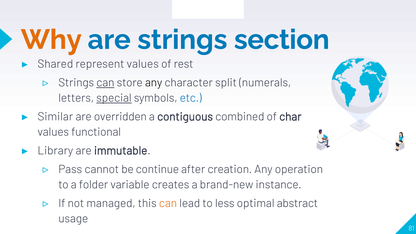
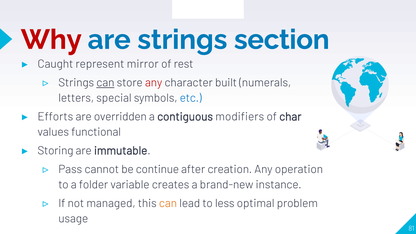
Why colour: orange -> red
Shared: Shared -> Caught
represent values: values -> mirror
any at (154, 83) colour: black -> red
split: split -> built
special underline: present -> none
Similar: Similar -> Efforts
combined: combined -> modifiers
Library: Library -> Storing
abstract: abstract -> problem
